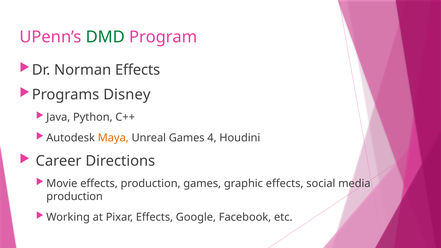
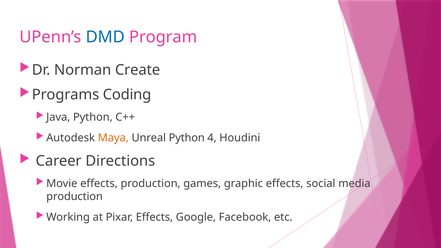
DMD colour: green -> blue
Norman Effects: Effects -> Create
Disney: Disney -> Coding
Unreal Games: Games -> Python
